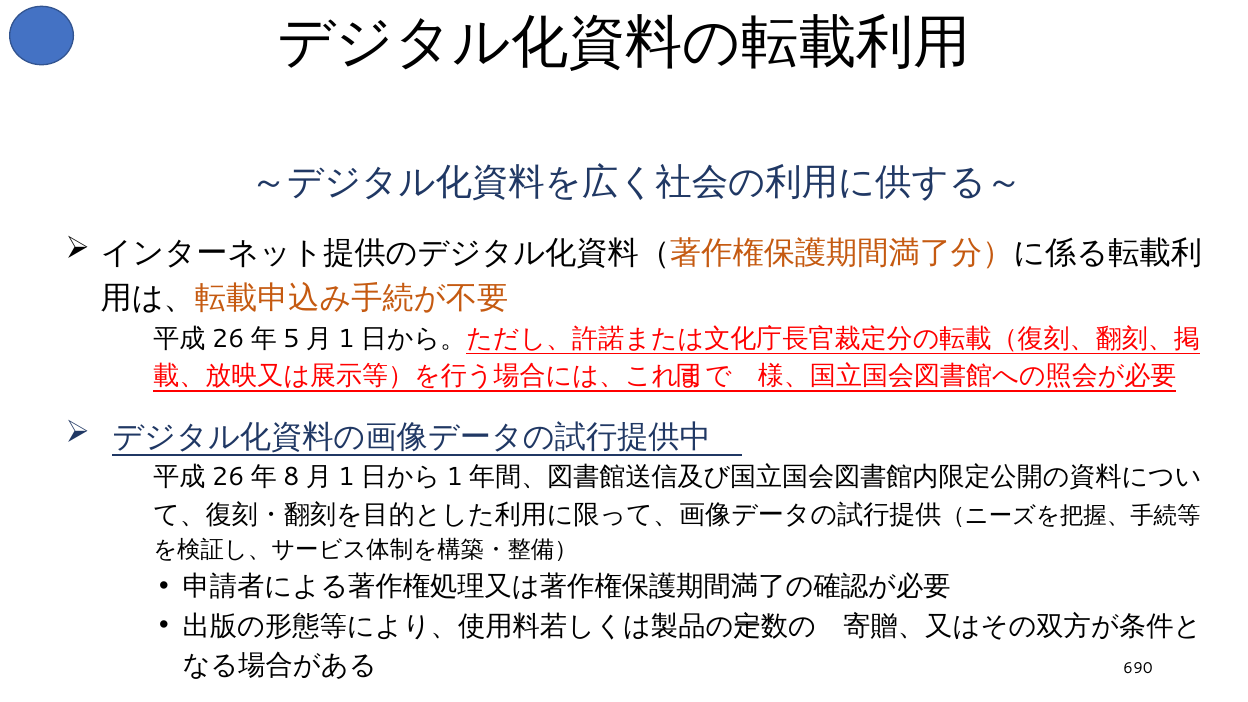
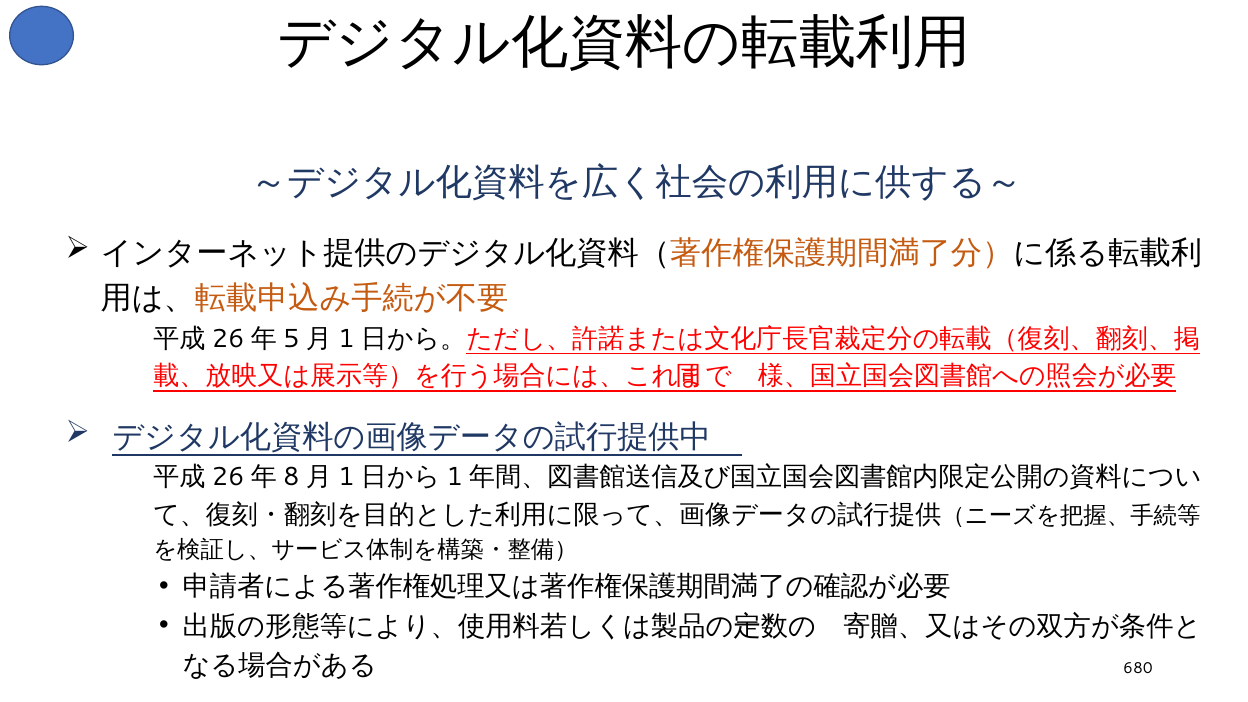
690: 690 -> 680
